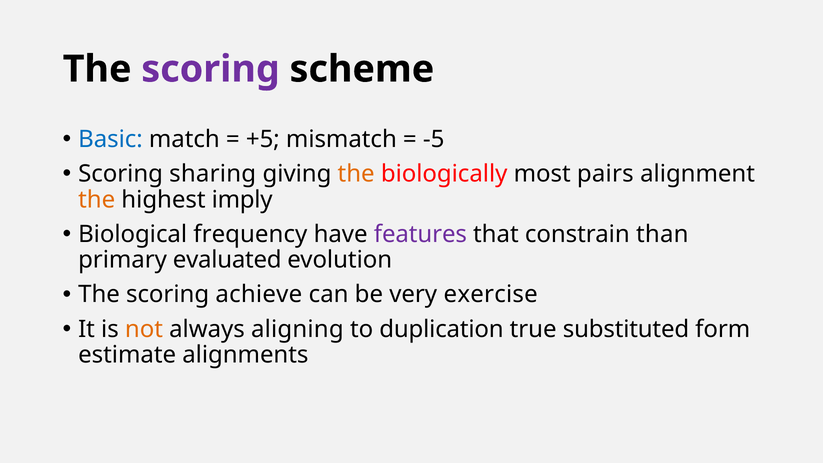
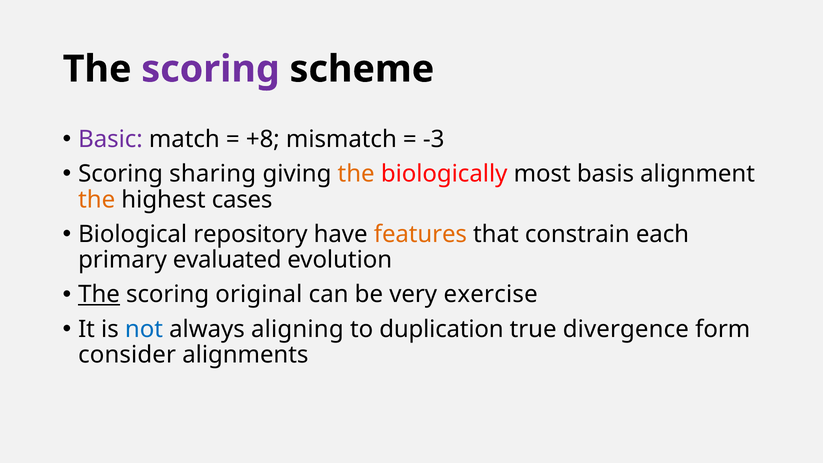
Basic colour: blue -> purple
+5: +5 -> +8
-5: -5 -> -3
pairs: pairs -> basis
imply: imply -> cases
frequency: frequency -> repository
features colour: purple -> orange
than: than -> each
The at (99, 295) underline: none -> present
achieve: achieve -> original
not colour: orange -> blue
substituted: substituted -> divergence
estimate: estimate -> consider
